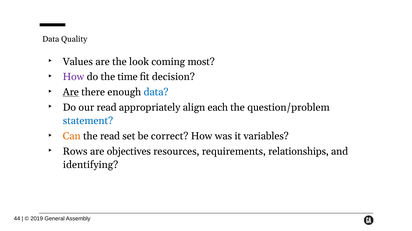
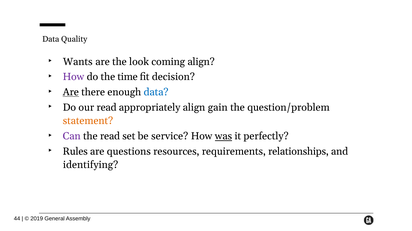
Values: Values -> Wants
coming most: most -> align
each: each -> gain
statement colour: blue -> orange
Can colour: orange -> purple
correct: correct -> service
was underline: none -> present
variables: variables -> perfectly
Rows: Rows -> Rules
objectives: objectives -> questions
